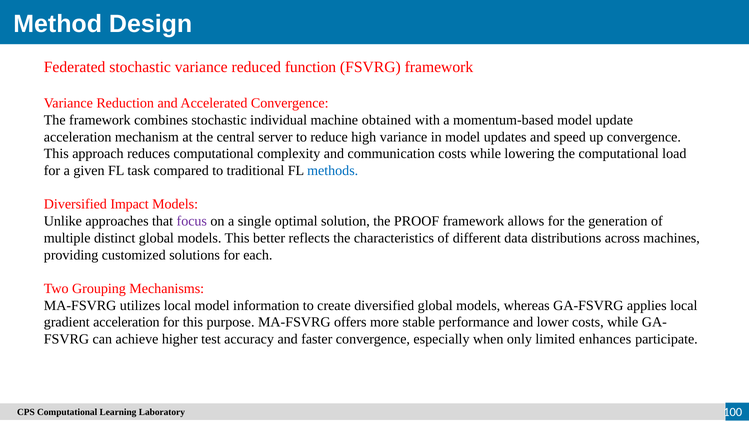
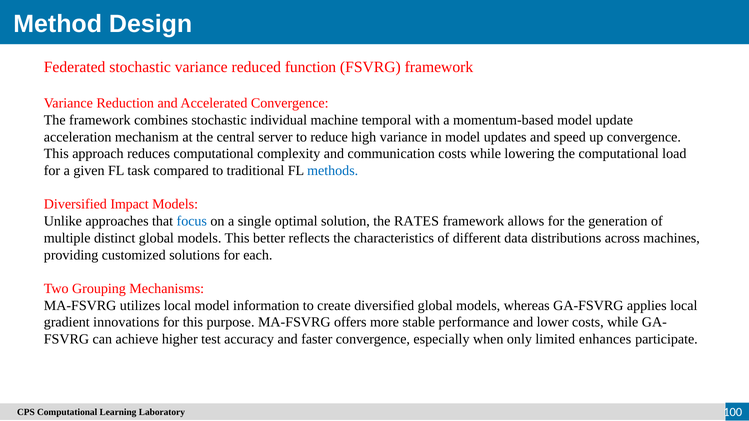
obtained: obtained -> temporal
focus colour: purple -> blue
PROOF: PROOF -> RATES
gradient acceleration: acceleration -> innovations
